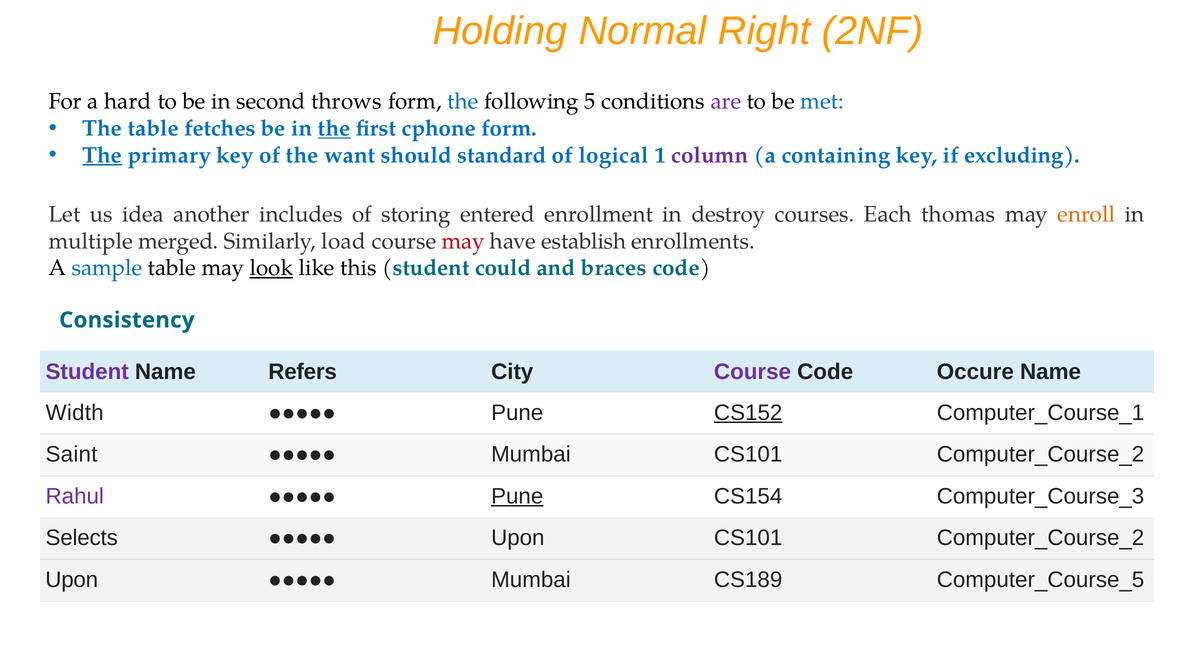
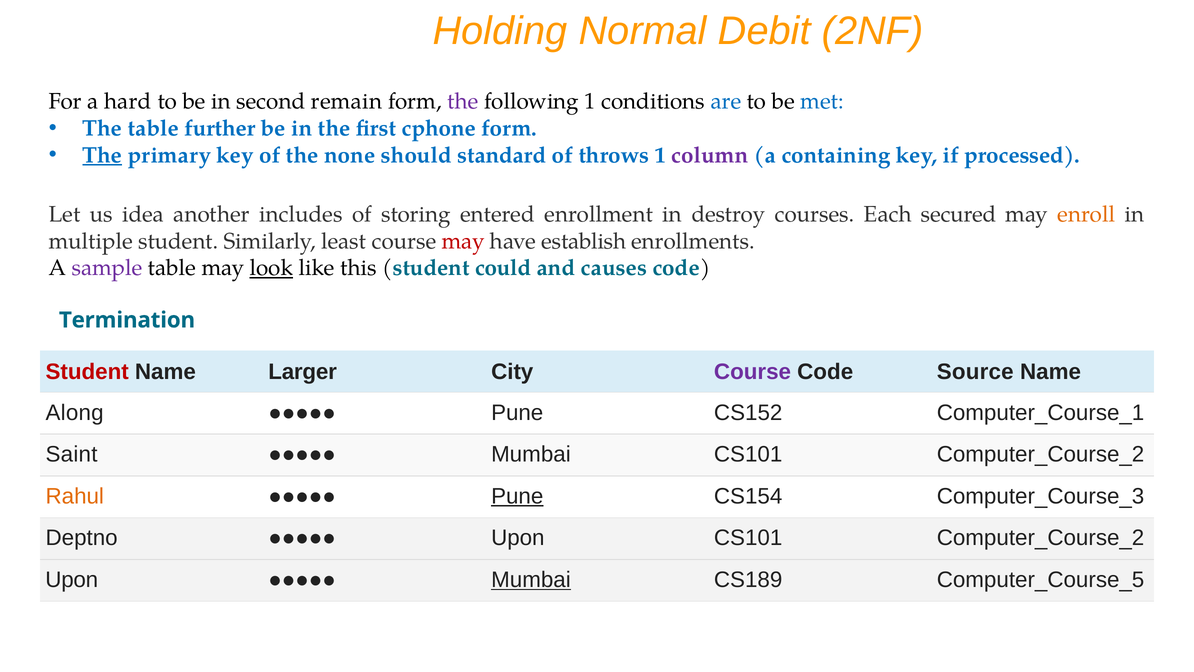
Right: Right -> Debit
throws: throws -> remain
the at (463, 101) colour: blue -> purple
following 5: 5 -> 1
are colour: purple -> blue
fetches: fetches -> further
the at (334, 128) underline: present -> none
want: want -> none
logical: logical -> throws
excluding: excluding -> processed
thomas: thomas -> secured
multiple merged: merged -> student
load: load -> least
sample colour: blue -> purple
braces: braces -> causes
Consistency: Consistency -> Termination
Student at (87, 372) colour: purple -> red
Refers: Refers -> Larger
Occure: Occure -> Source
Width: Width -> Along
CS152 underline: present -> none
Rahul colour: purple -> orange
Selects: Selects -> Deptno
Mumbai at (531, 580) underline: none -> present
